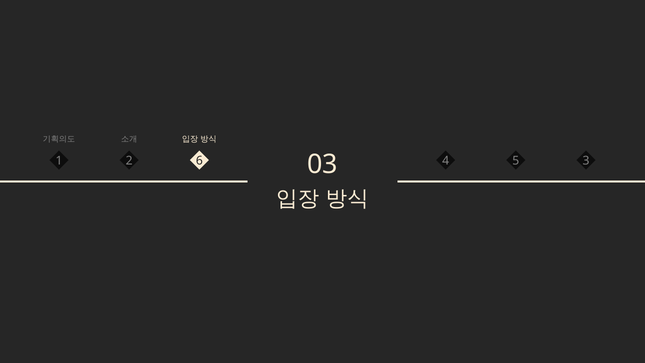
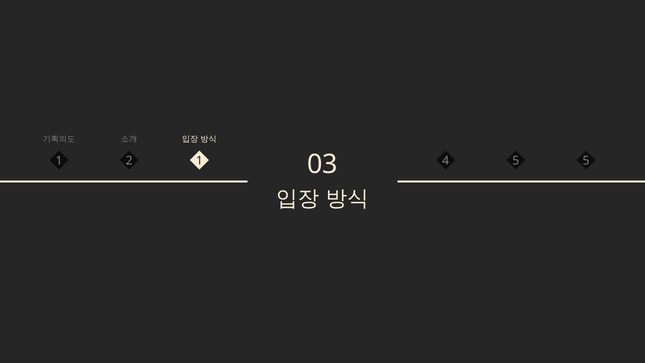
1 6: 6 -> 1
5 3: 3 -> 5
